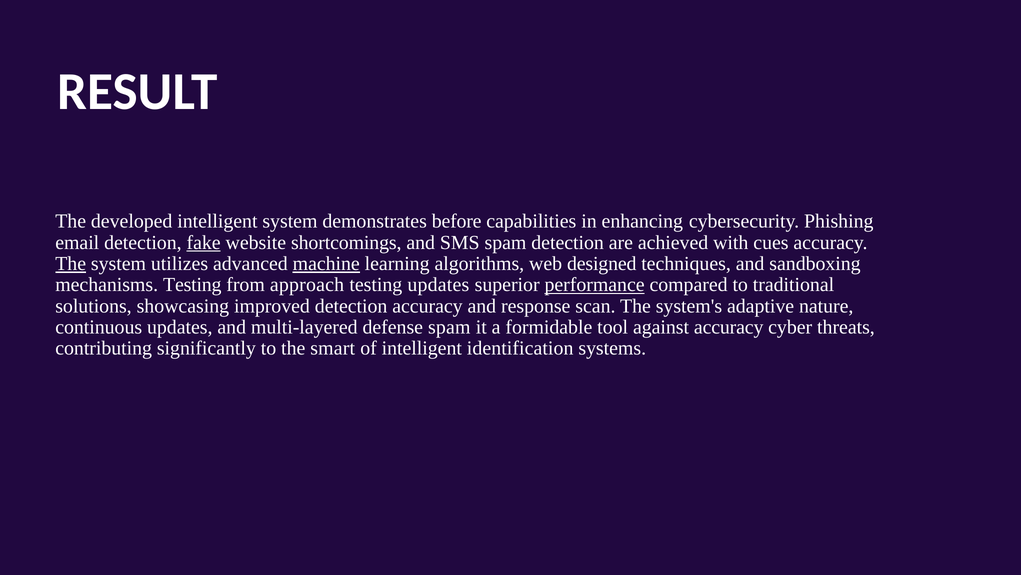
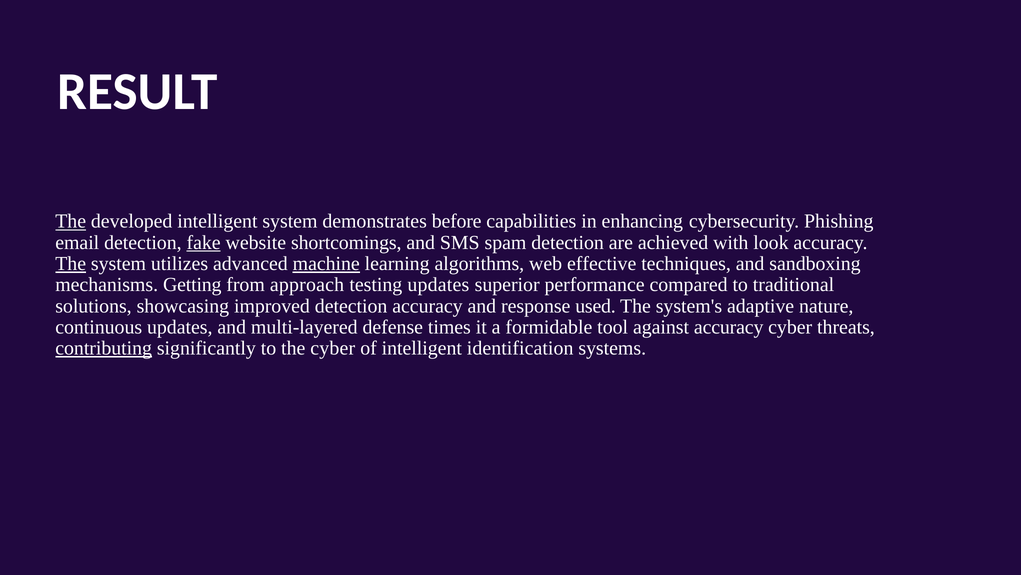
The at (71, 221) underline: none -> present
cues: cues -> look
designed: designed -> effective
mechanisms Testing: Testing -> Getting
performance underline: present -> none
scan: scan -> used
defense spam: spam -> times
contributing underline: none -> present
the smart: smart -> cyber
